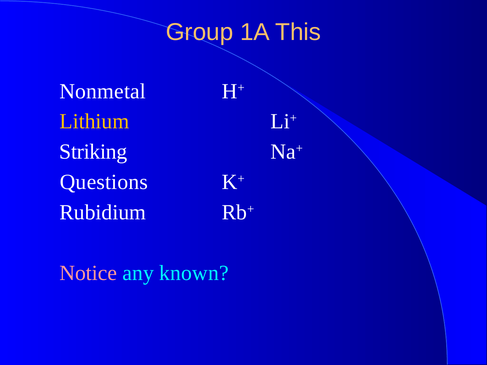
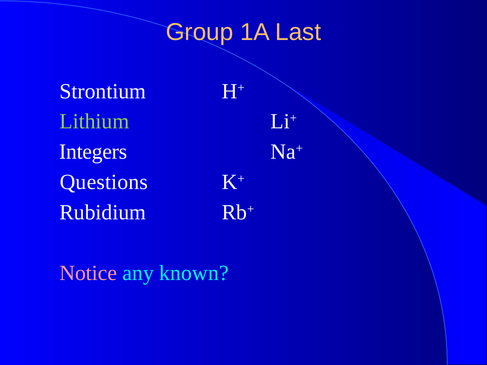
This: This -> Last
Nonmetal: Nonmetal -> Strontium
Lithium colour: yellow -> light green
Striking: Striking -> Integers
